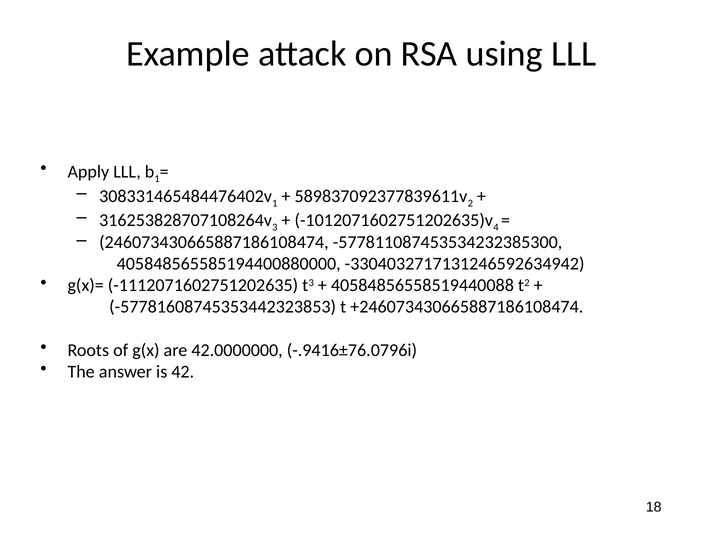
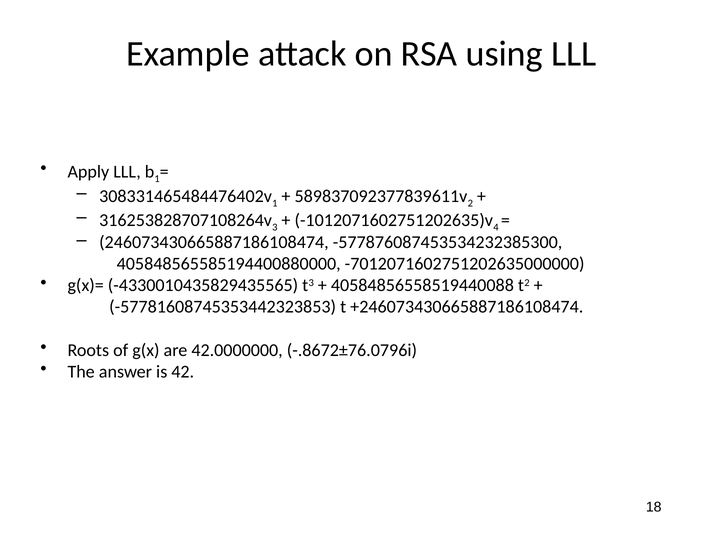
-577811087453534232385300: -577811087453534232385300 -> -577876087453534232385300
-3304032717131246592634942: -3304032717131246592634942 -> -7012071602751202635000000
-1112071602751202635: -1112071602751202635 -> -4330010435829435565
-.9416±76.0796i: -.9416±76.0796i -> -.8672±76.0796i
